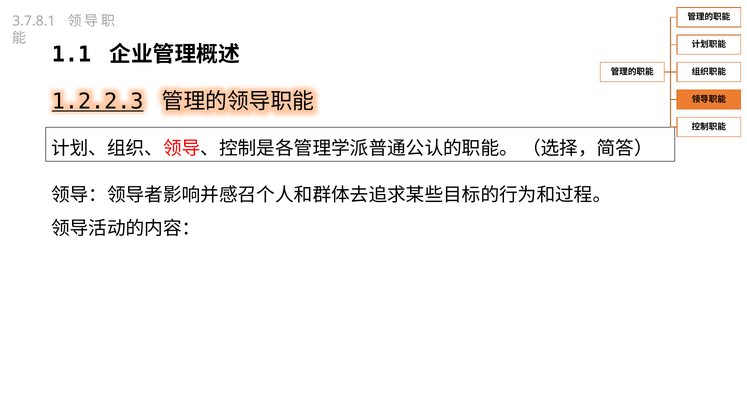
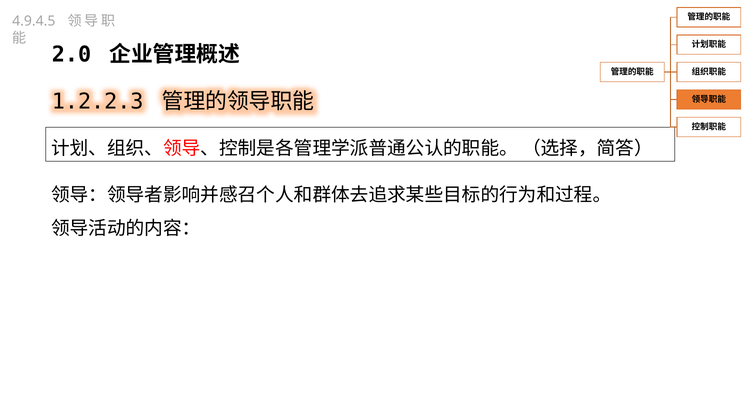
3.7.8.1: 3.7.8.1 -> 4.9.4.5
1.1: 1.1 -> 2.0
1.2.2.3 underline: present -> none
